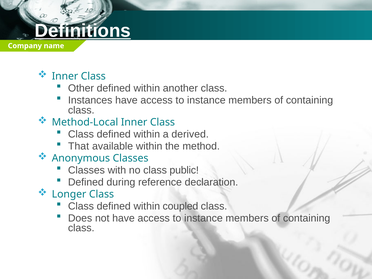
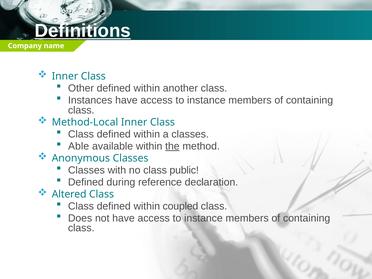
a derived: derived -> classes
That: That -> Able
the underline: none -> present
Longer: Longer -> Altered
